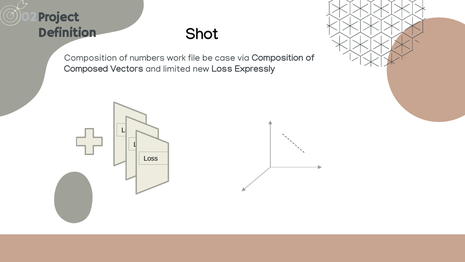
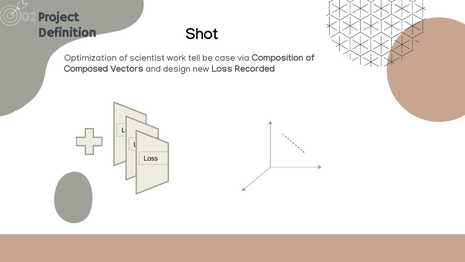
Composition at (90, 58): Composition -> Optimization
numbers: numbers -> scientist
file: file -> tell
limited: limited -> design
Expressly: Expressly -> Recorded
